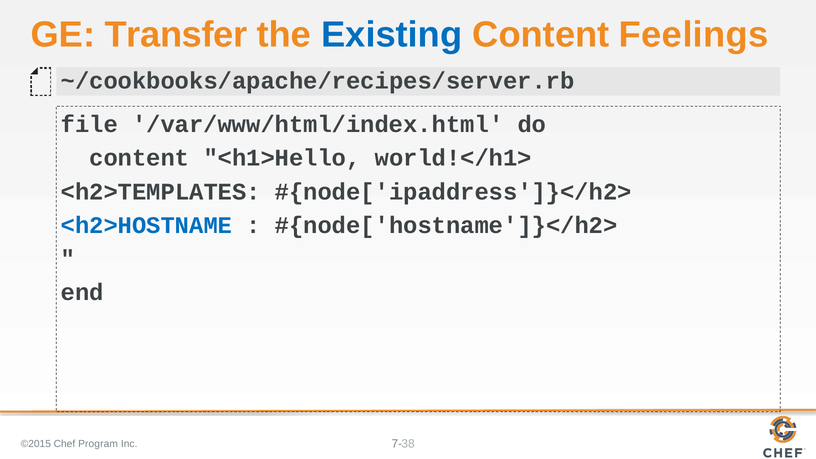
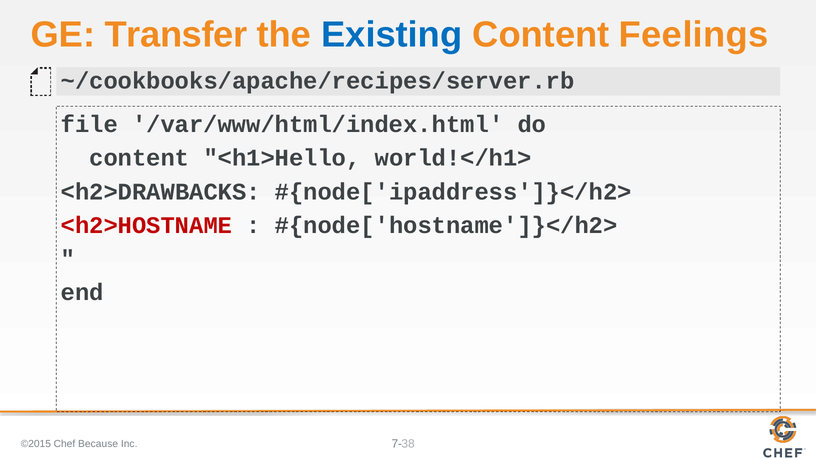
<h2>TEMPLATES: <h2>TEMPLATES -> <h2>DRAWBACKS
<h2>HOSTNAME colour: blue -> red
Program: Program -> Because
